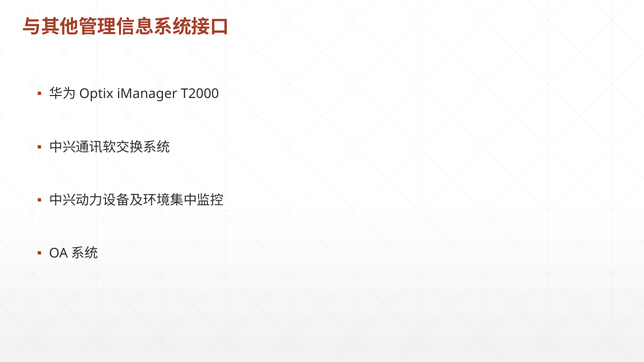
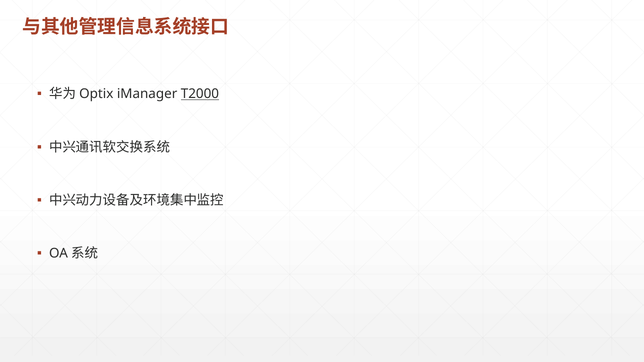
T2000 underline: none -> present
